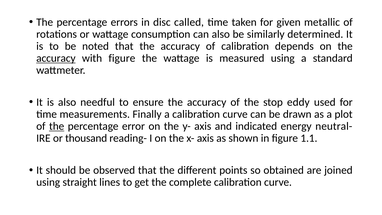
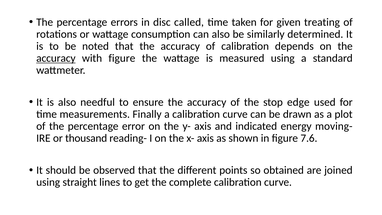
metallic: metallic -> treating
eddy: eddy -> edge
the at (57, 126) underline: present -> none
neutral-: neutral- -> moving-
1.1: 1.1 -> 7.6
